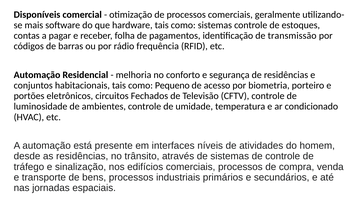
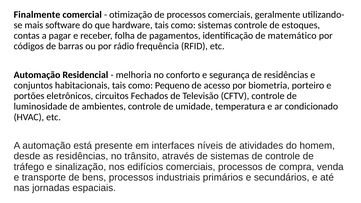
Disponíveis: Disponíveis -> Finalmente
transmissão: transmissão -> matemático
